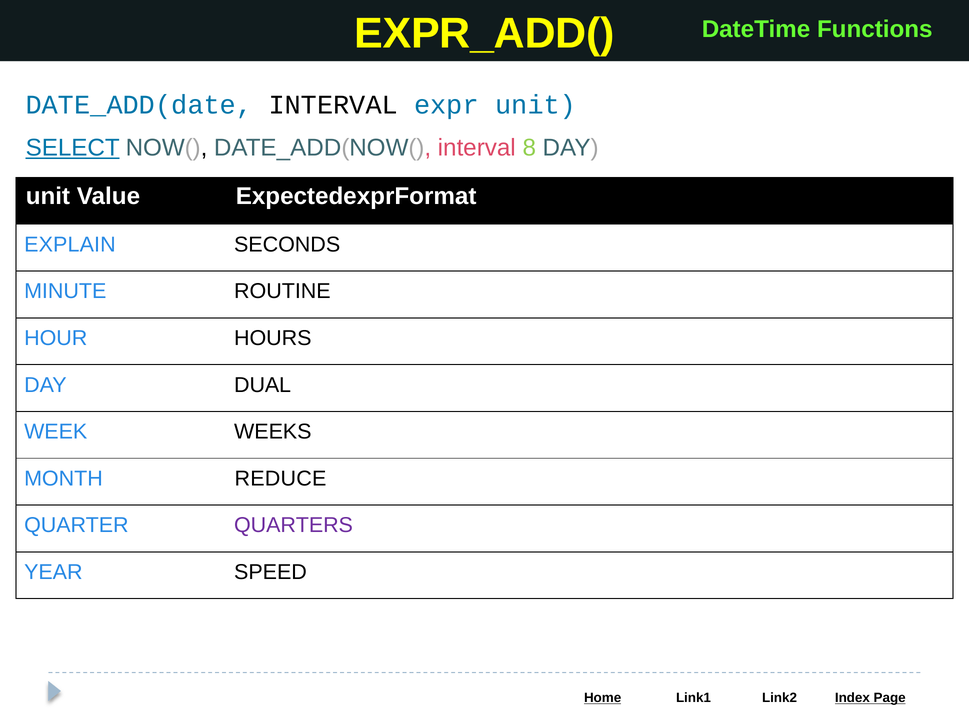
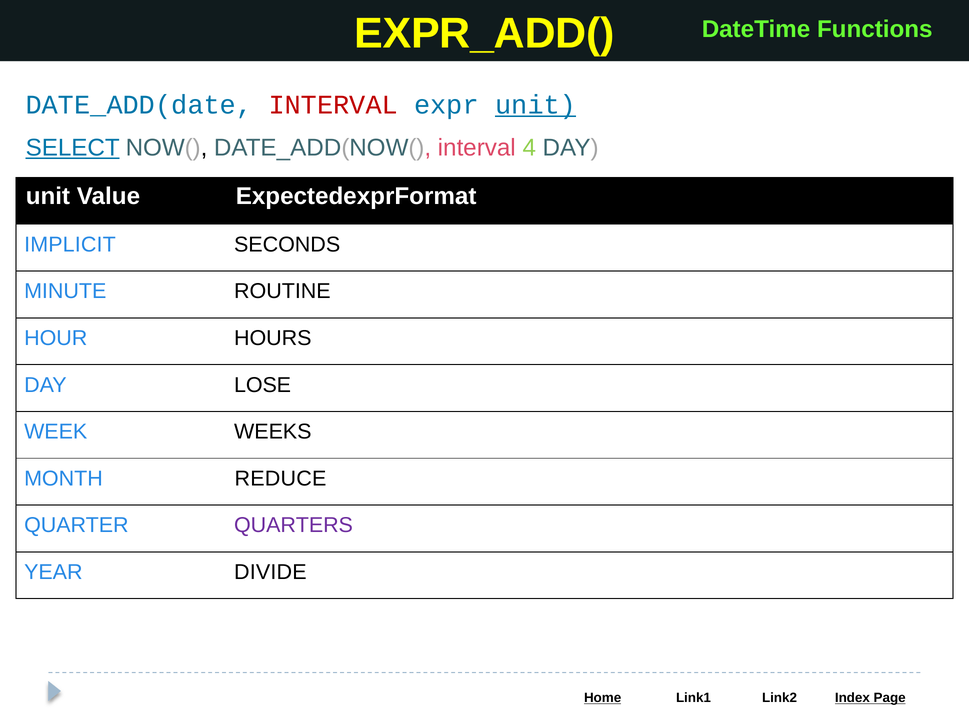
INTERVAL at (333, 105) colour: black -> red
unit at (536, 105) underline: none -> present
8: 8 -> 4
EXPLAIN: EXPLAIN -> IMPLICIT
DUAL: DUAL -> LOSE
SPEED: SPEED -> DIVIDE
